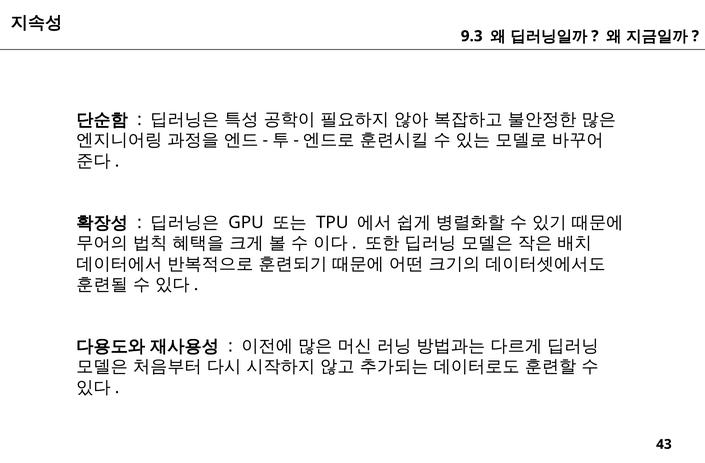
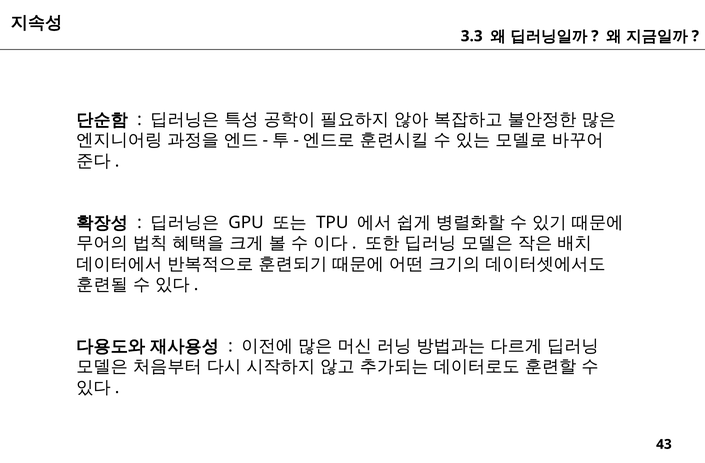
9.3: 9.3 -> 3.3
